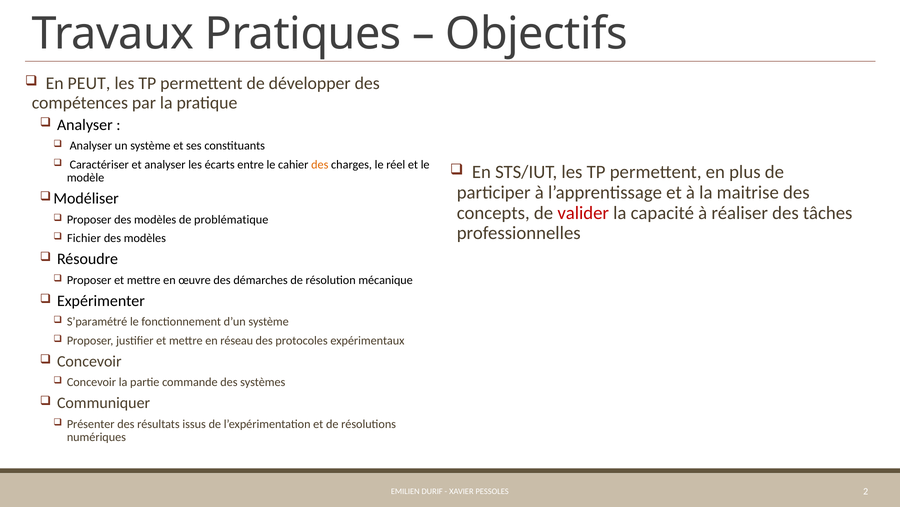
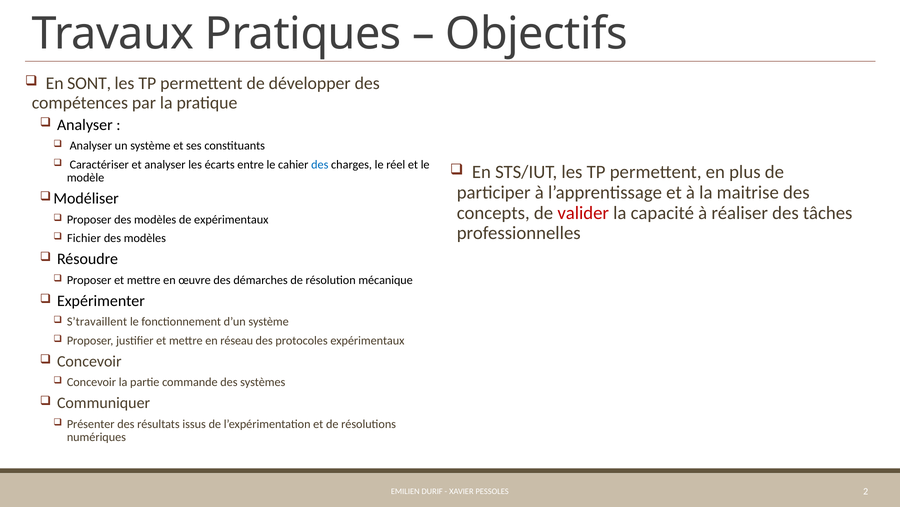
PEUT: PEUT -> SONT
des at (320, 164) colour: orange -> blue
de problématique: problématique -> expérimentaux
S’paramétré: S’paramétré -> S’travaillent
